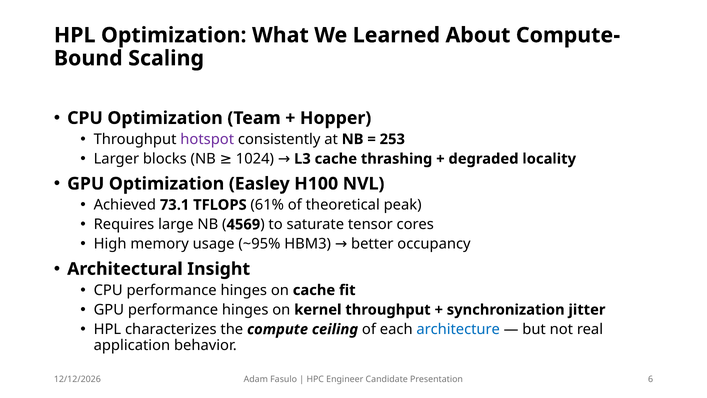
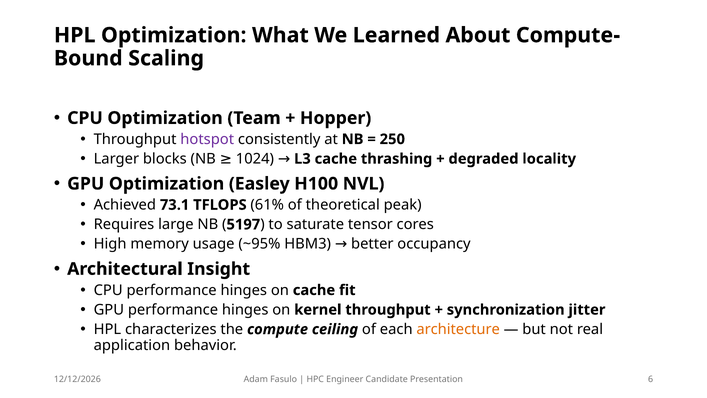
253: 253 -> 250
4569: 4569 -> 5197
architecture colour: blue -> orange
